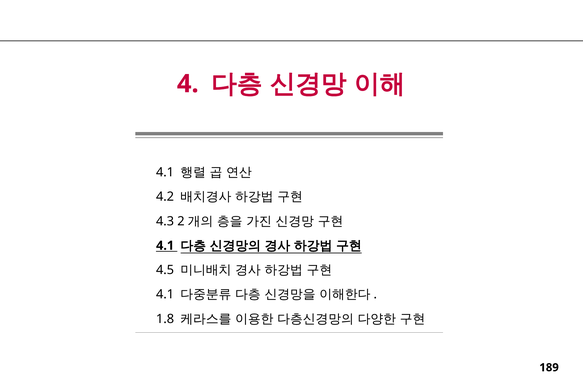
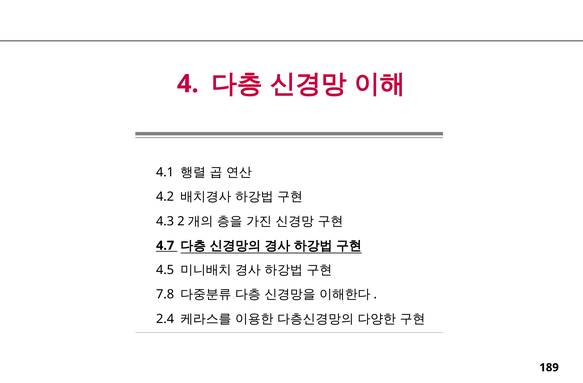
4.1 at (165, 246): 4.1 -> 4.7
4.1 at (165, 294): 4.1 -> 7.8
1.8: 1.8 -> 2.4
